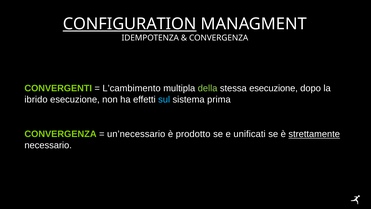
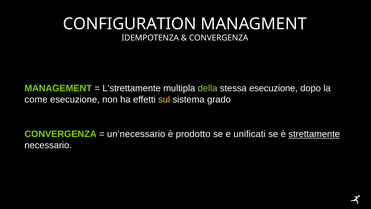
CONFIGURATION underline: present -> none
CONVERGENTI: CONVERGENTI -> MANAGEMENT
L’cambimento: L’cambimento -> L’strettamente
ibrido: ibrido -> come
sul colour: light blue -> yellow
prima: prima -> grado
